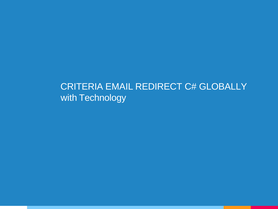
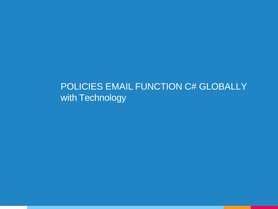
CRITERIA: CRITERIA -> POLICIES
REDIRECT: REDIRECT -> FUNCTION
